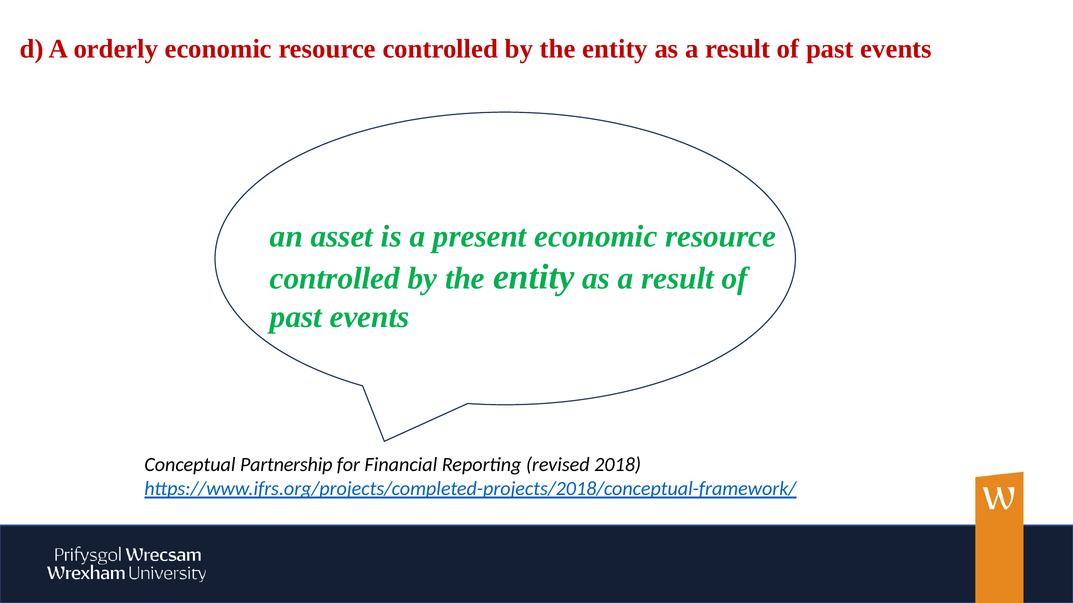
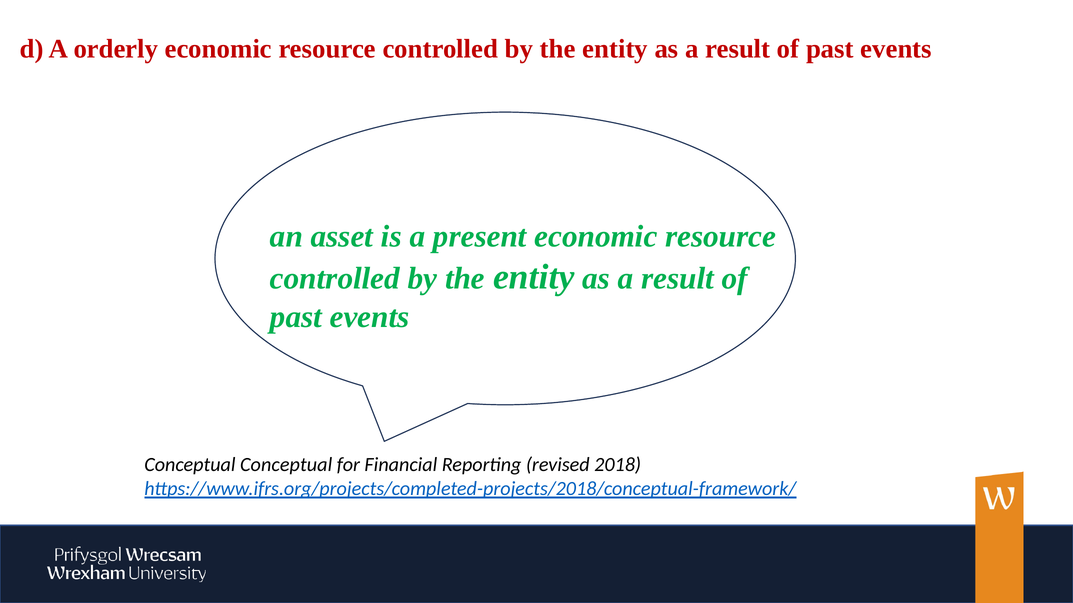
Conceptual Partnership: Partnership -> Conceptual
